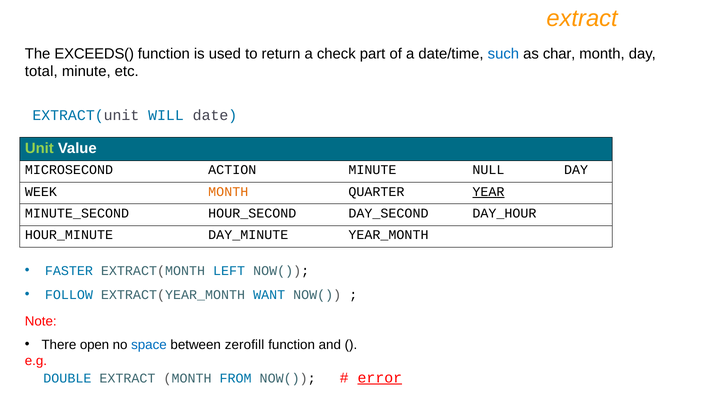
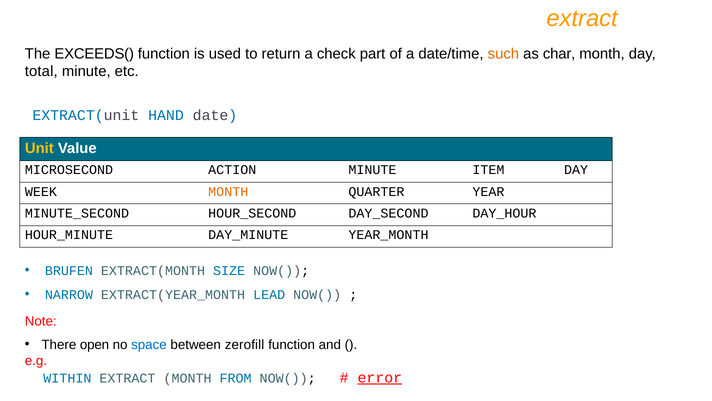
such colour: blue -> orange
WILL: WILL -> HAND
Unit colour: light green -> yellow
NULL: NULL -> ITEM
YEAR underline: present -> none
FASTER: FASTER -> BRUFEN
LEFT: LEFT -> SIZE
FOLLOW: FOLLOW -> NARROW
WANT: WANT -> LEAD
DOUBLE: DOUBLE -> WITHIN
